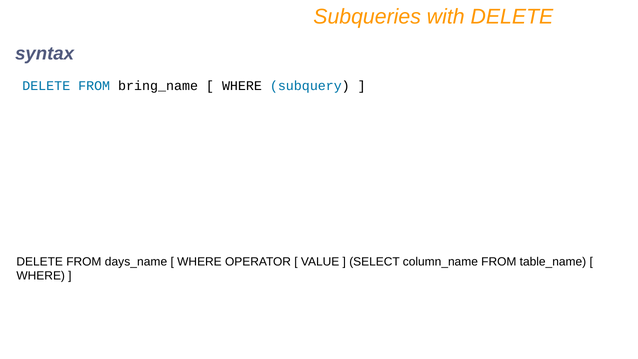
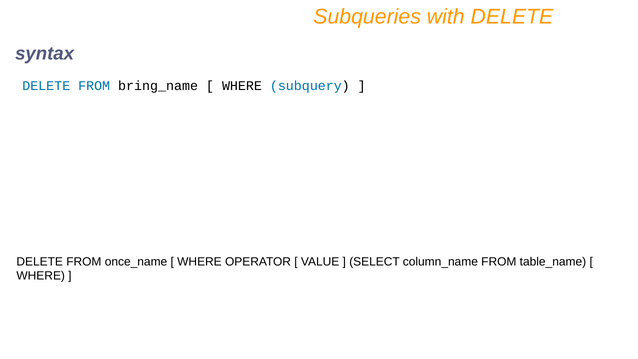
days_name: days_name -> once_name
